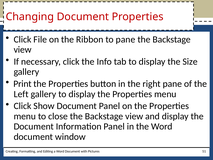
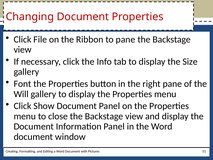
Print: Print -> Font
Left: Left -> Will
